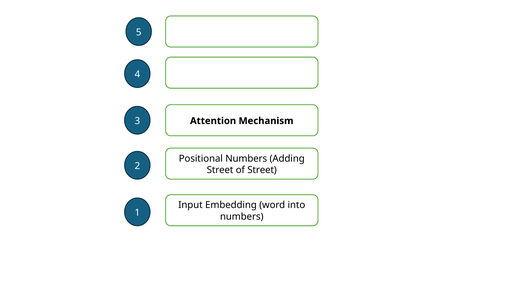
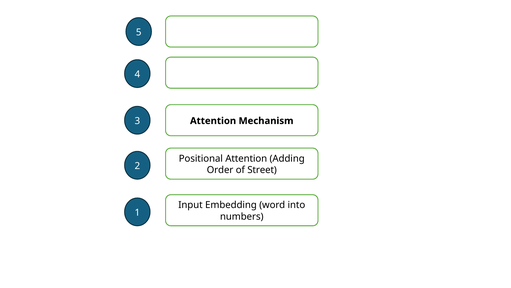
Positional Numbers: Numbers -> Attention
Street at (220, 170): Street -> Order
